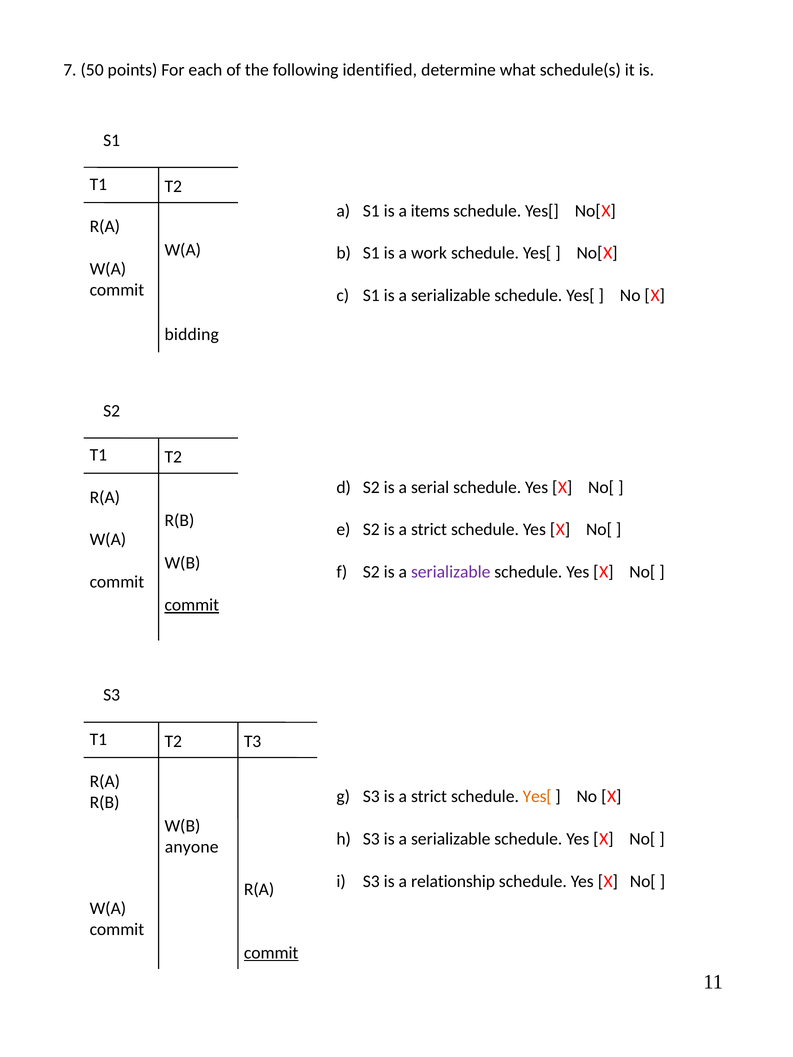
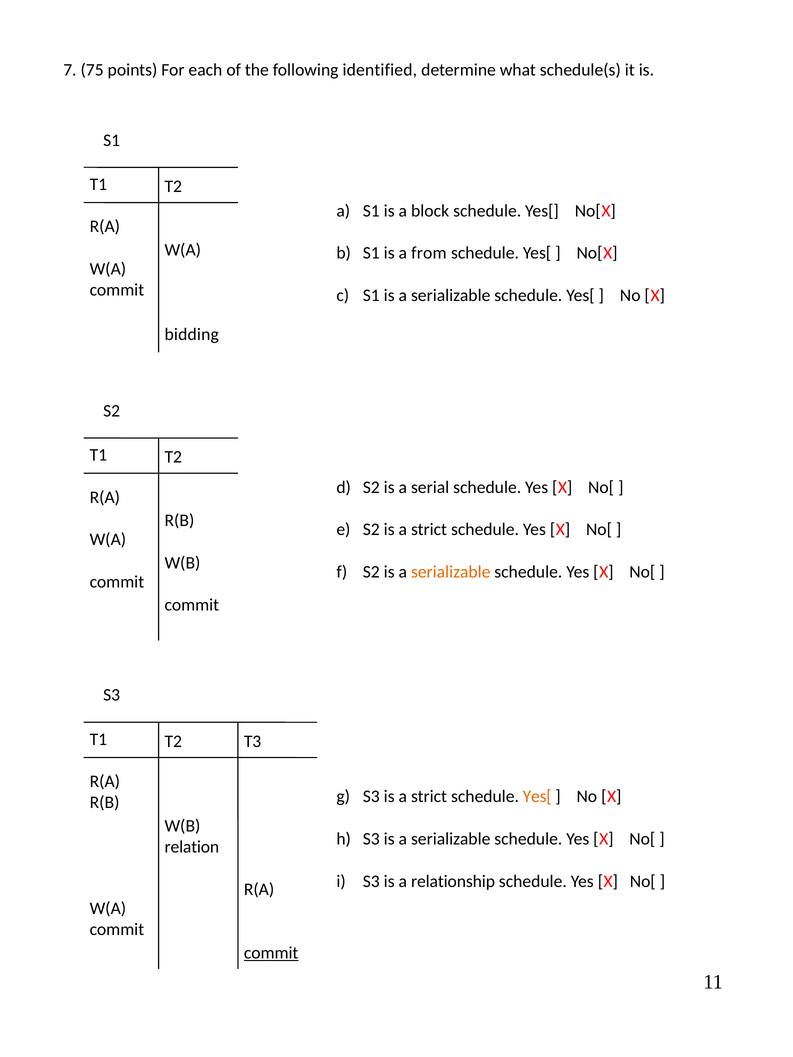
50: 50 -> 75
items: items -> block
work: work -> from
serializable at (451, 572) colour: purple -> orange
commit at (192, 605) underline: present -> none
anyone: anyone -> relation
